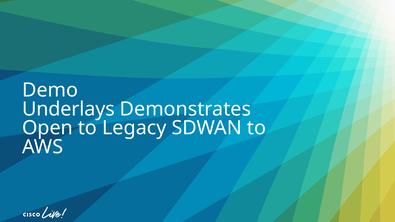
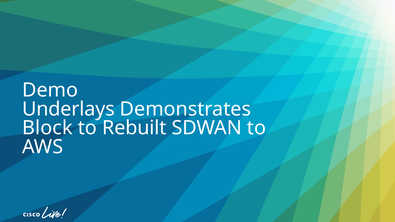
Open: Open -> Block
Legacy: Legacy -> Rebuilt
